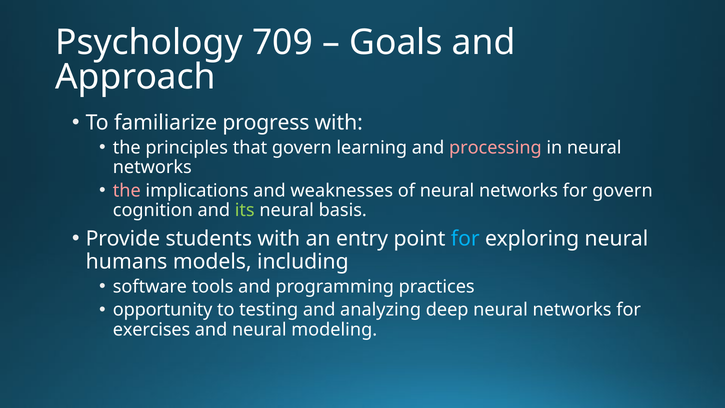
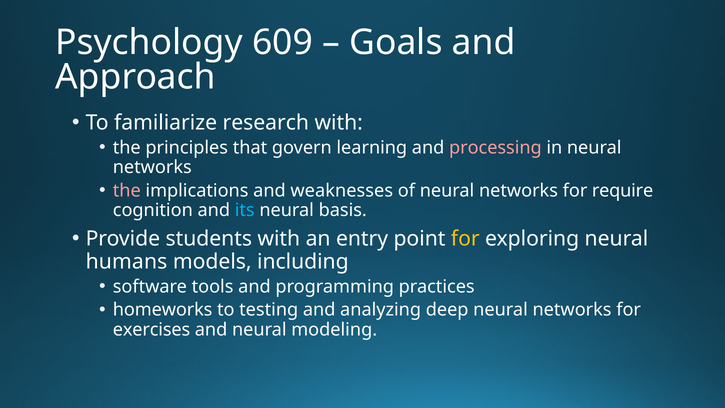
709: 709 -> 609
progress: progress -> research
for govern: govern -> require
its colour: light green -> light blue
for at (465, 239) colour: light blue -> yellow
opportunity: opportunity -> homeworks
